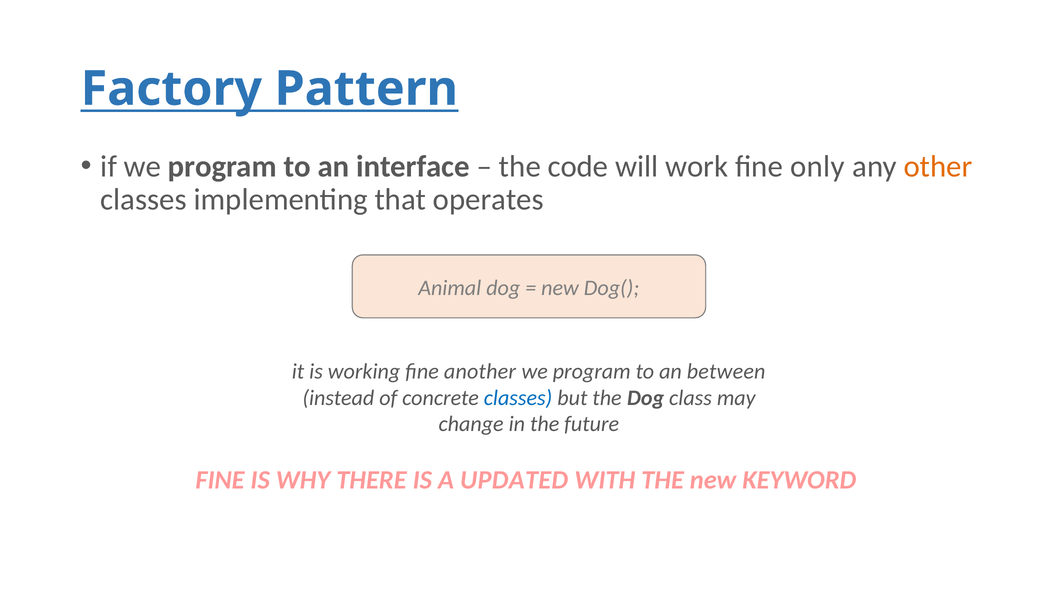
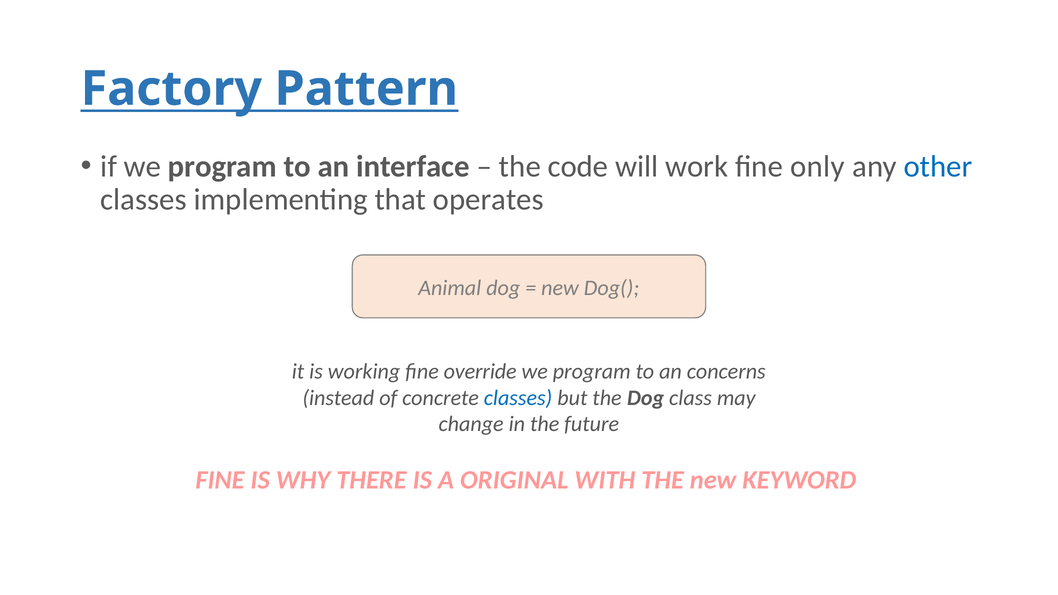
other colour: orange -> blue
another: another -> override
between: between -> concerns
UPDATED: UPDATED -> ORIGINAL
